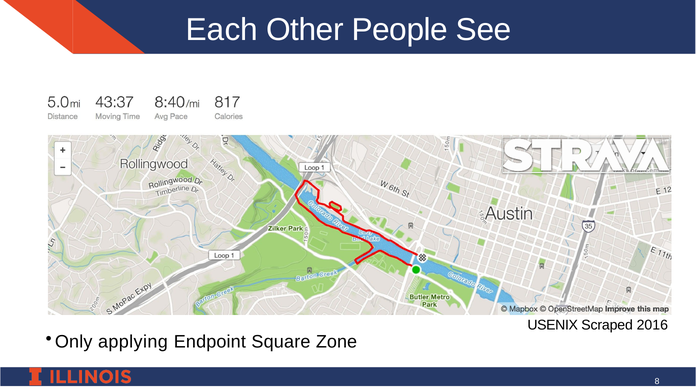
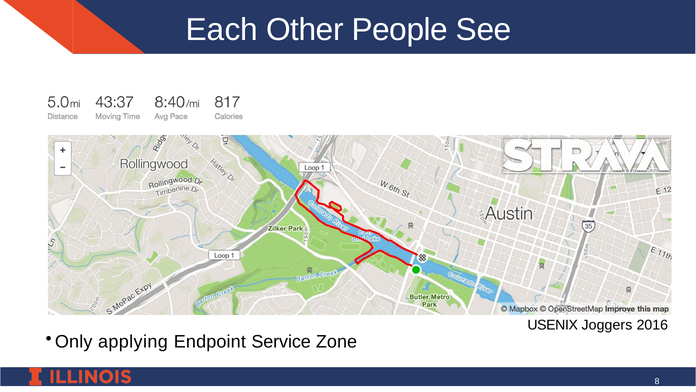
Scraped: Scraped -> Joggers
Square: Square -> Service
